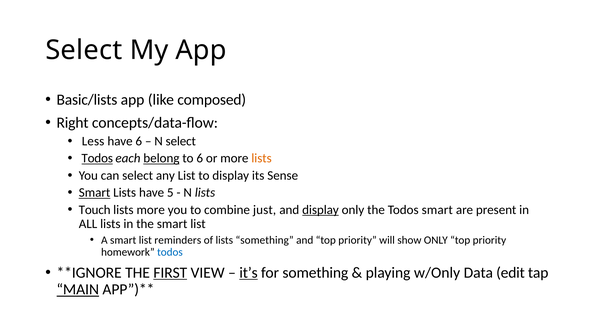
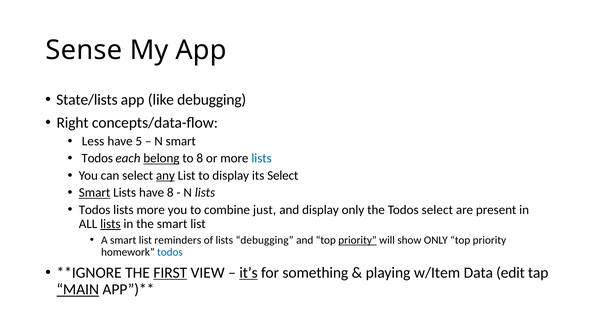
Select at (84, 50): Select -> Sense
Basic/lists: Basic/lists -> State/lists
like composed: composed -> debugging
have 6: 6 -> 5
N select: select -> smart
Todos at (97, 158) underline: present -> none
to 6: 6 -> 8
lists at (262, 158) colour: orange -> blue
any underline: none -> present
its Sense: Sense -> Select
have 5: 5 -> 8
Touch at (95, 210): Touch -> Todos
display at (320, 210) underline: present -> none
Todos smart: smart -> select
lists at (110, 224) underline: none -> present
lists something: something -> debugging
priority at (357, 240) underline: none -> present
w/Only: w/Only -> w/Item
